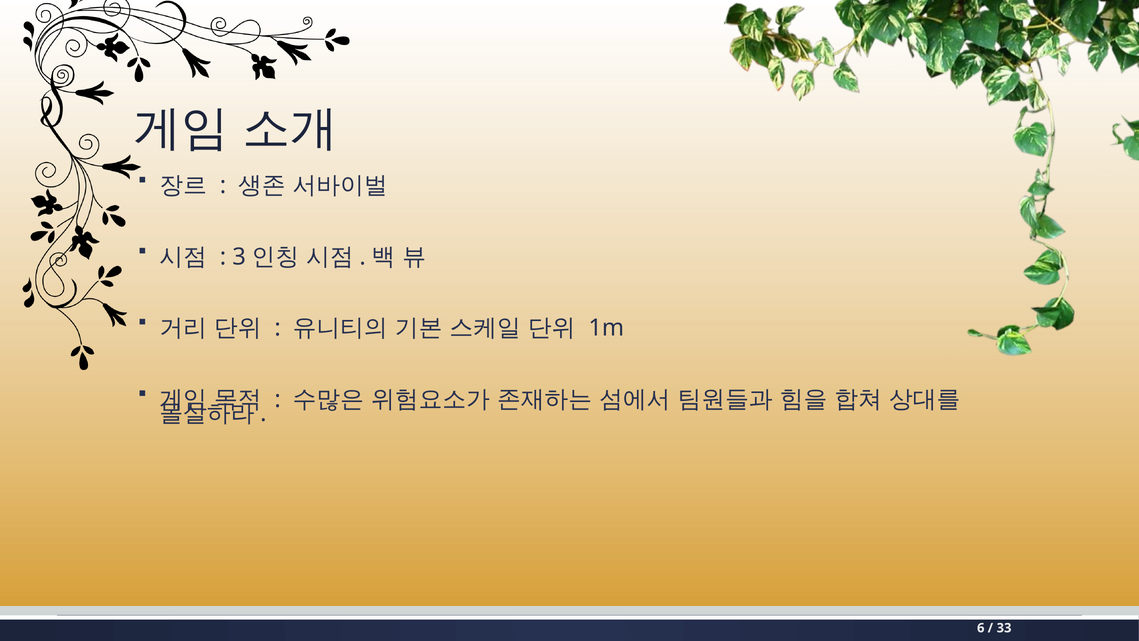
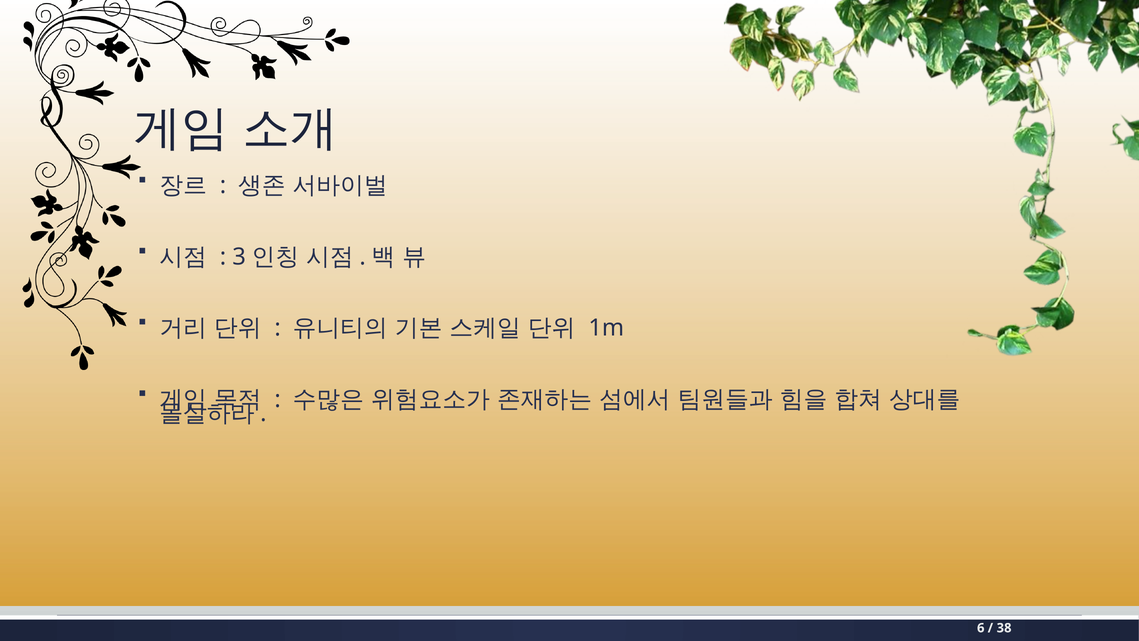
33: 33 -> 38
